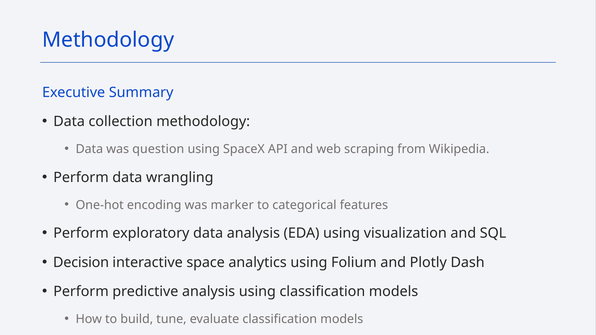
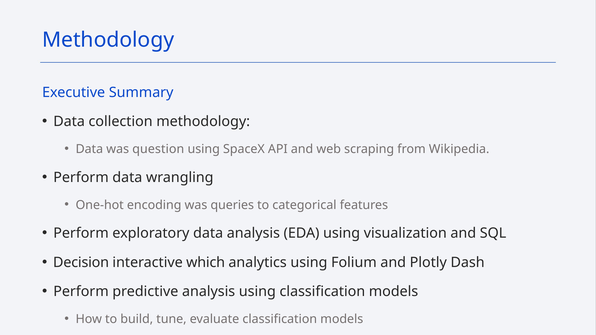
marker: marker -> queries
space: space -> which
